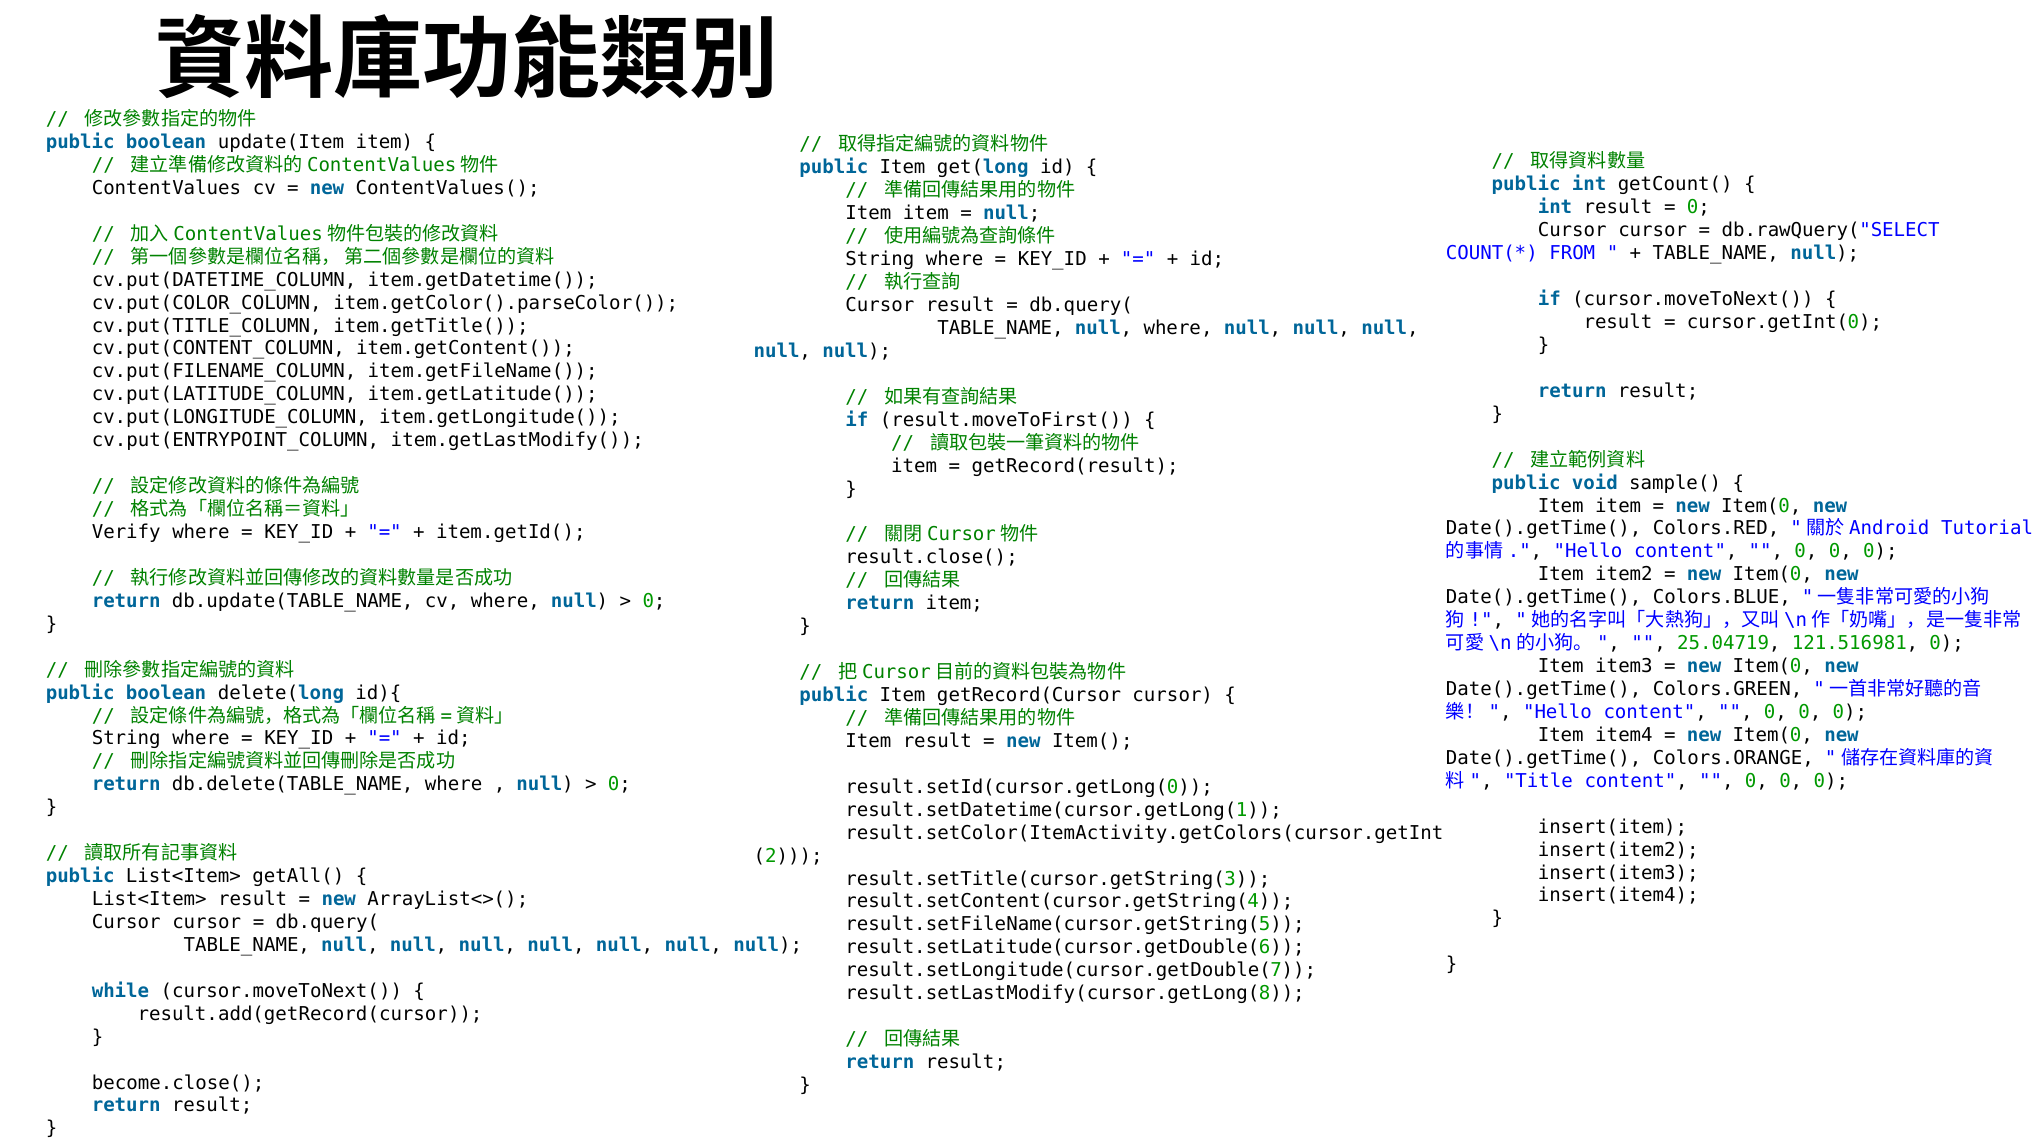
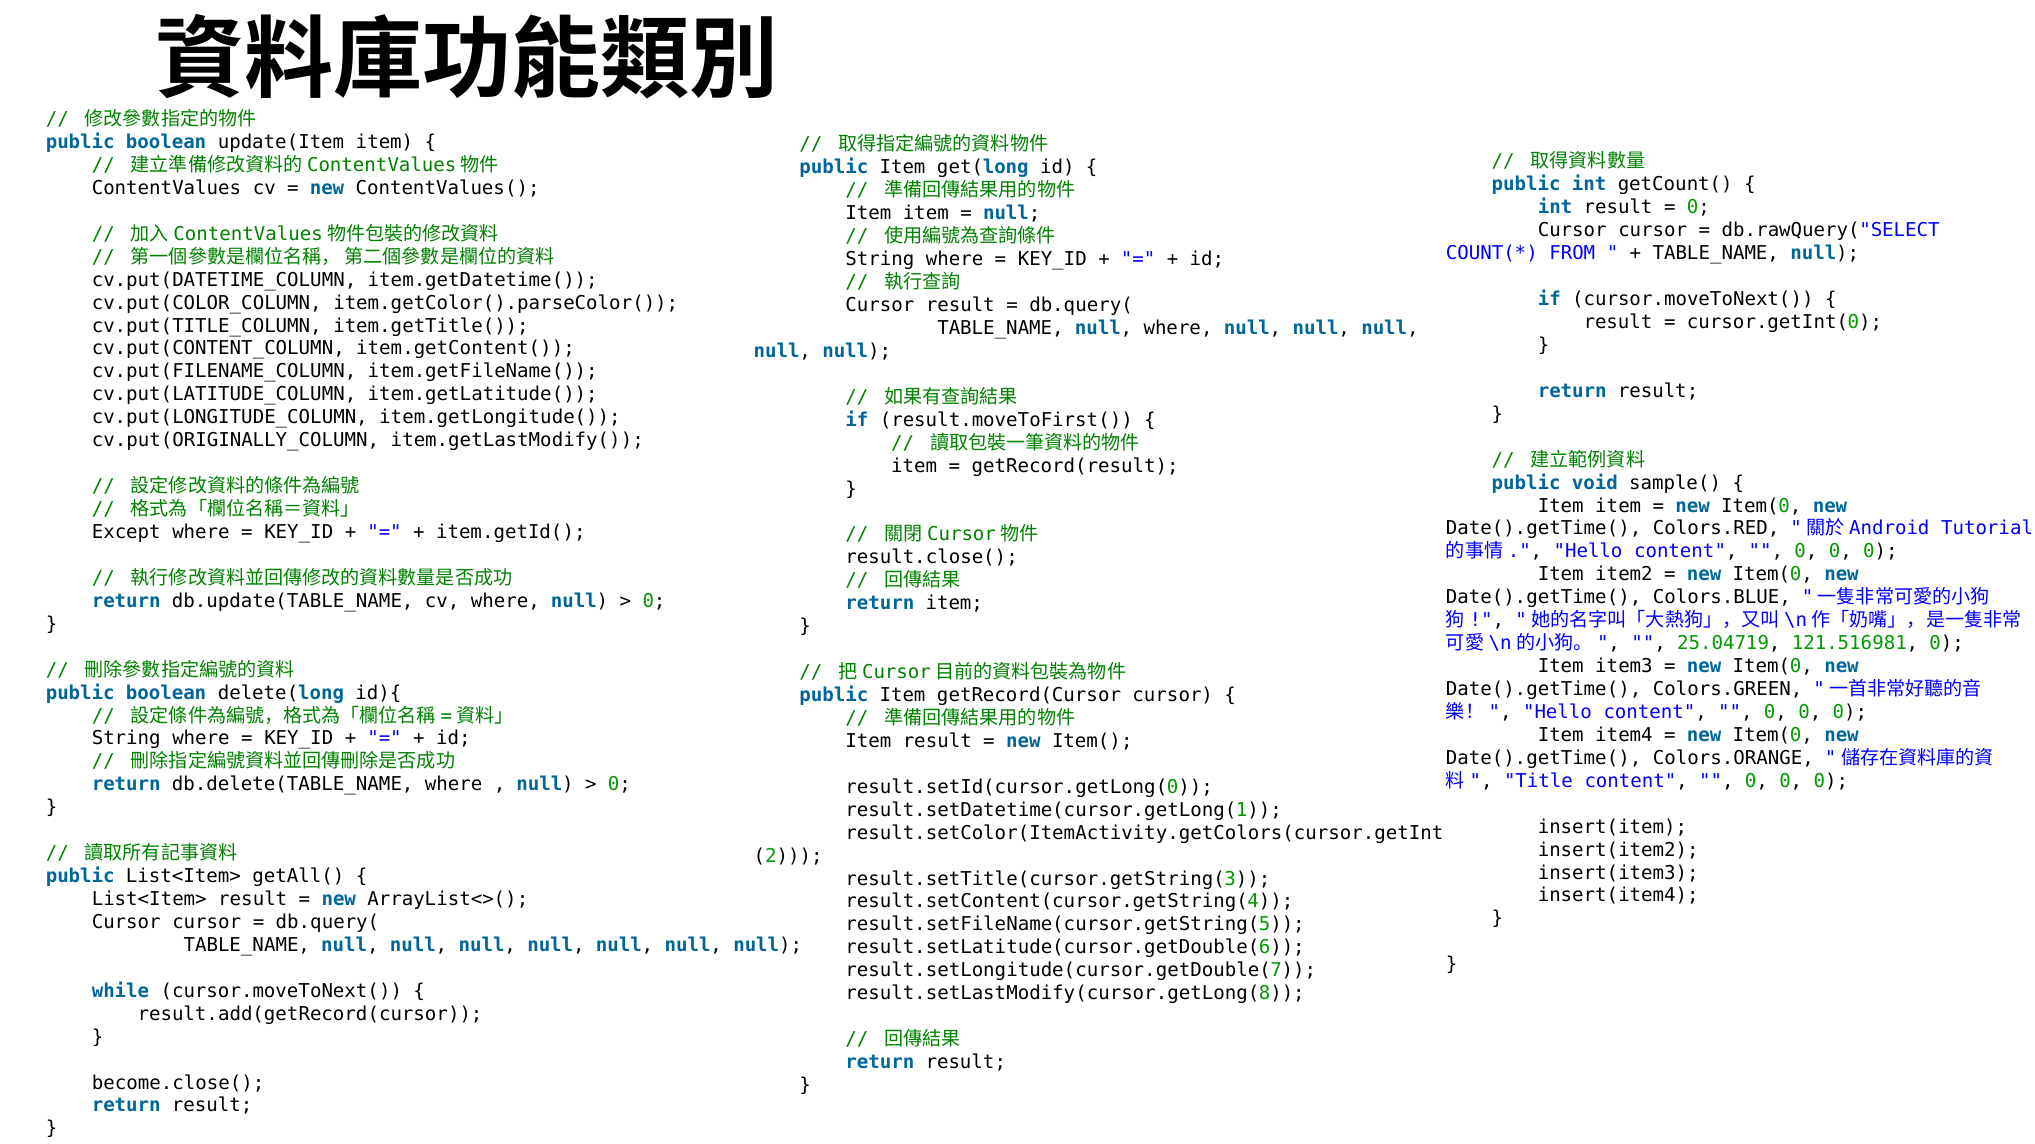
cv.put(ENTRYPOINT_COLUMN: cv.put(ENTRYPOINT_COLUMN -> cv.put(ORIGINALLY_COLUMN
Verify: Verify -> Except
